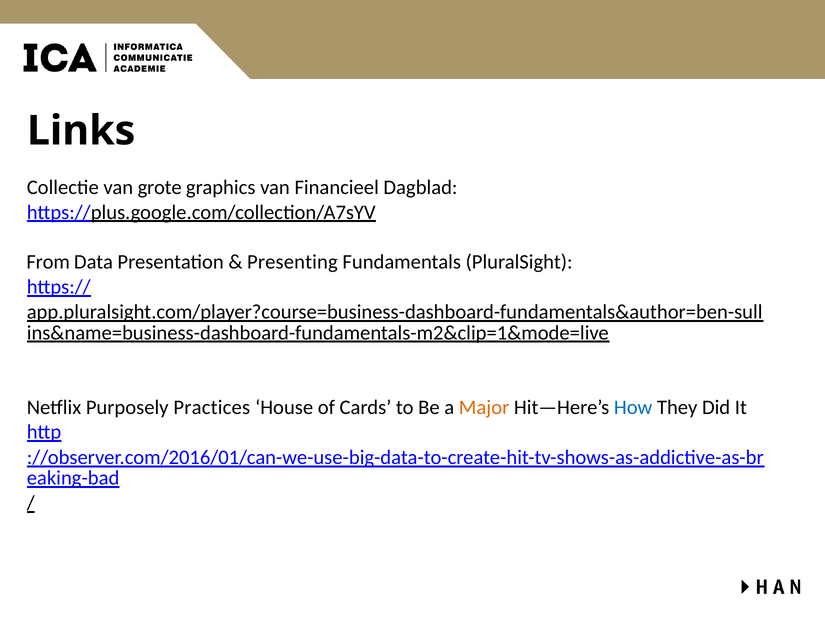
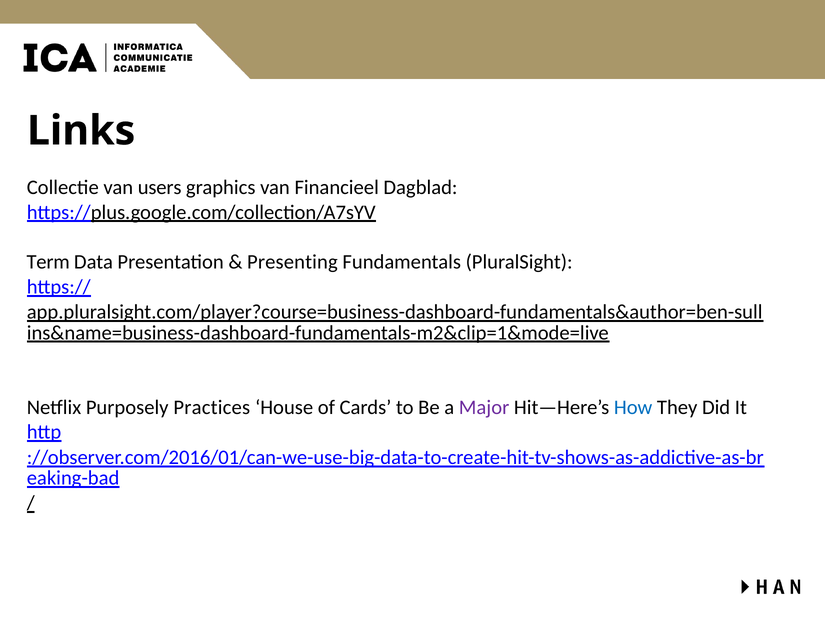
grote: grote -> users
From: From -> Term
Major colour: orange -> purple
